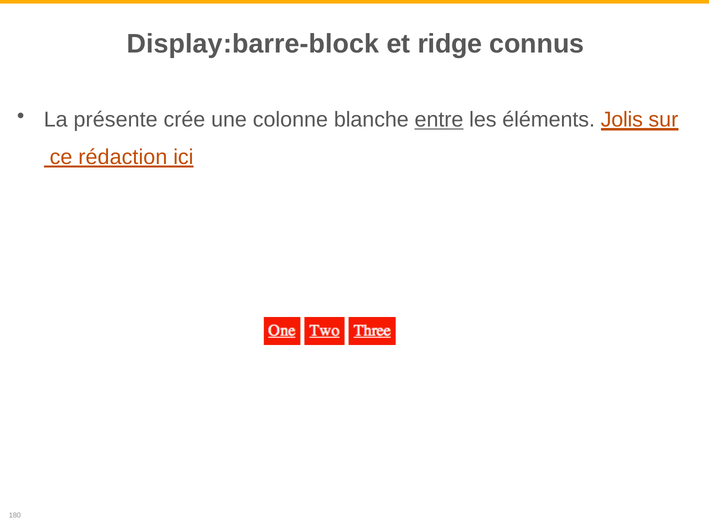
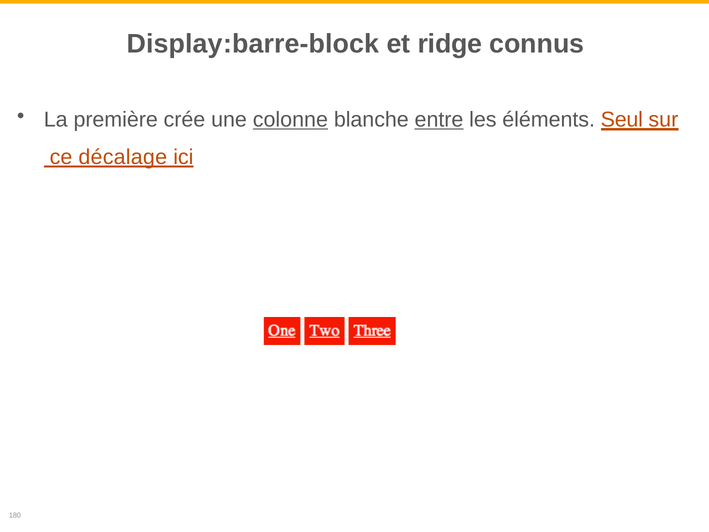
présente: présente -> première
colonne underline: none -> present
Jolis: Jolis -> Seul
rédaction: rédaction -> décalage
